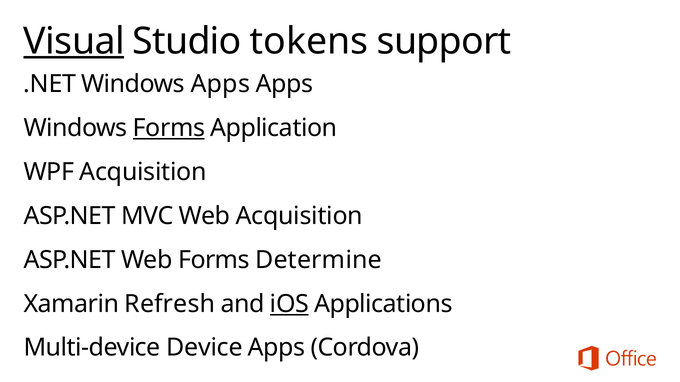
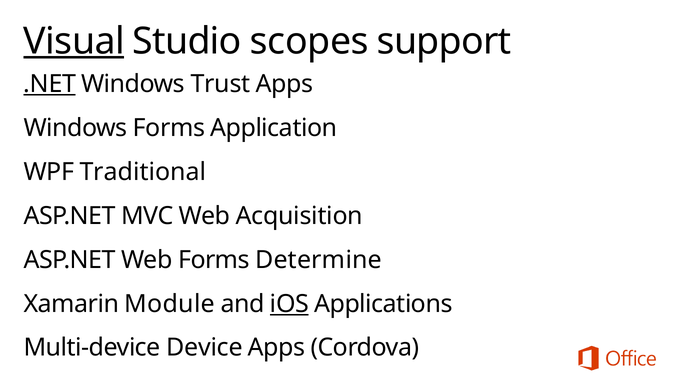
tokens: tokens -> scopes
.NET underline: none -> present
Windows Apps: Apps -> Trust
Forms at (169, 128) underline: present -> none
WPF Acquisition: Acquisition -> Traditional
Refresh: Refresh -> Module
